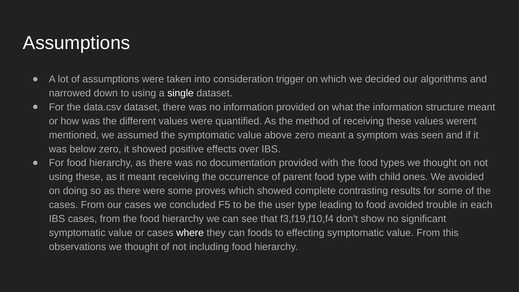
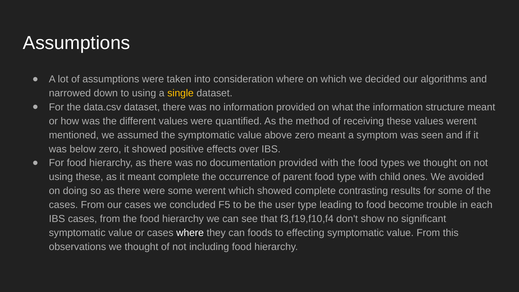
consideration trigger: trigger -> where
single colour: white -> yellow
meant receiving: receiving -> complete
some proves: proves -> werent
food avoided: avoided -> become
